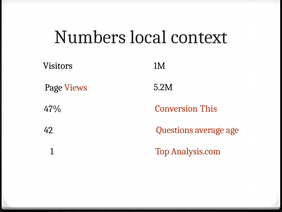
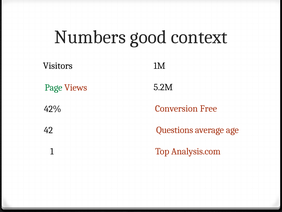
local: local -> good
Page colour: black -> green
47%: 47% -> 42%
This: This -> Free
